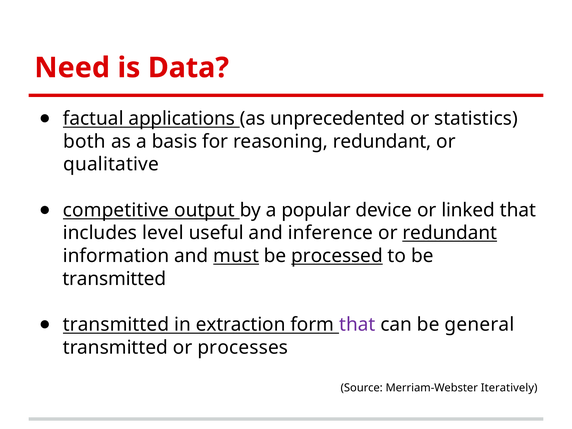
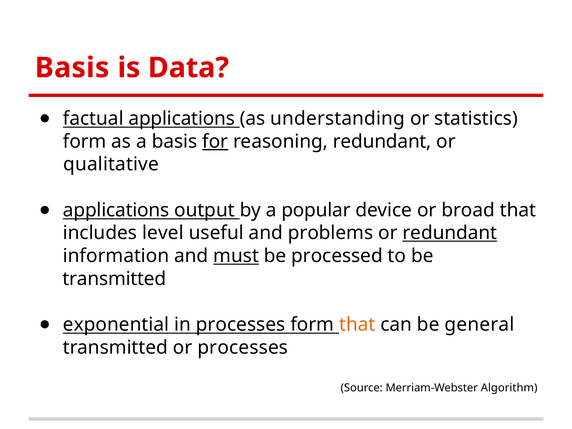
Need at (72, 68): Need -> Basis
unprecedented: unprecedented -> understanding
both at (85, 141): both -> form
for underline: none -> present
competitive at (116, 210): competitive -> applications
linked: linked -> broad
inference: inference -> problems
processed underline: present -> none
transmitted at (116, 325): transmitted -> exponential
in extraction: extraction -> processes
that at (357, 325) colour: purple -> orange
Iteratively: Iteratively -> Algorithm
